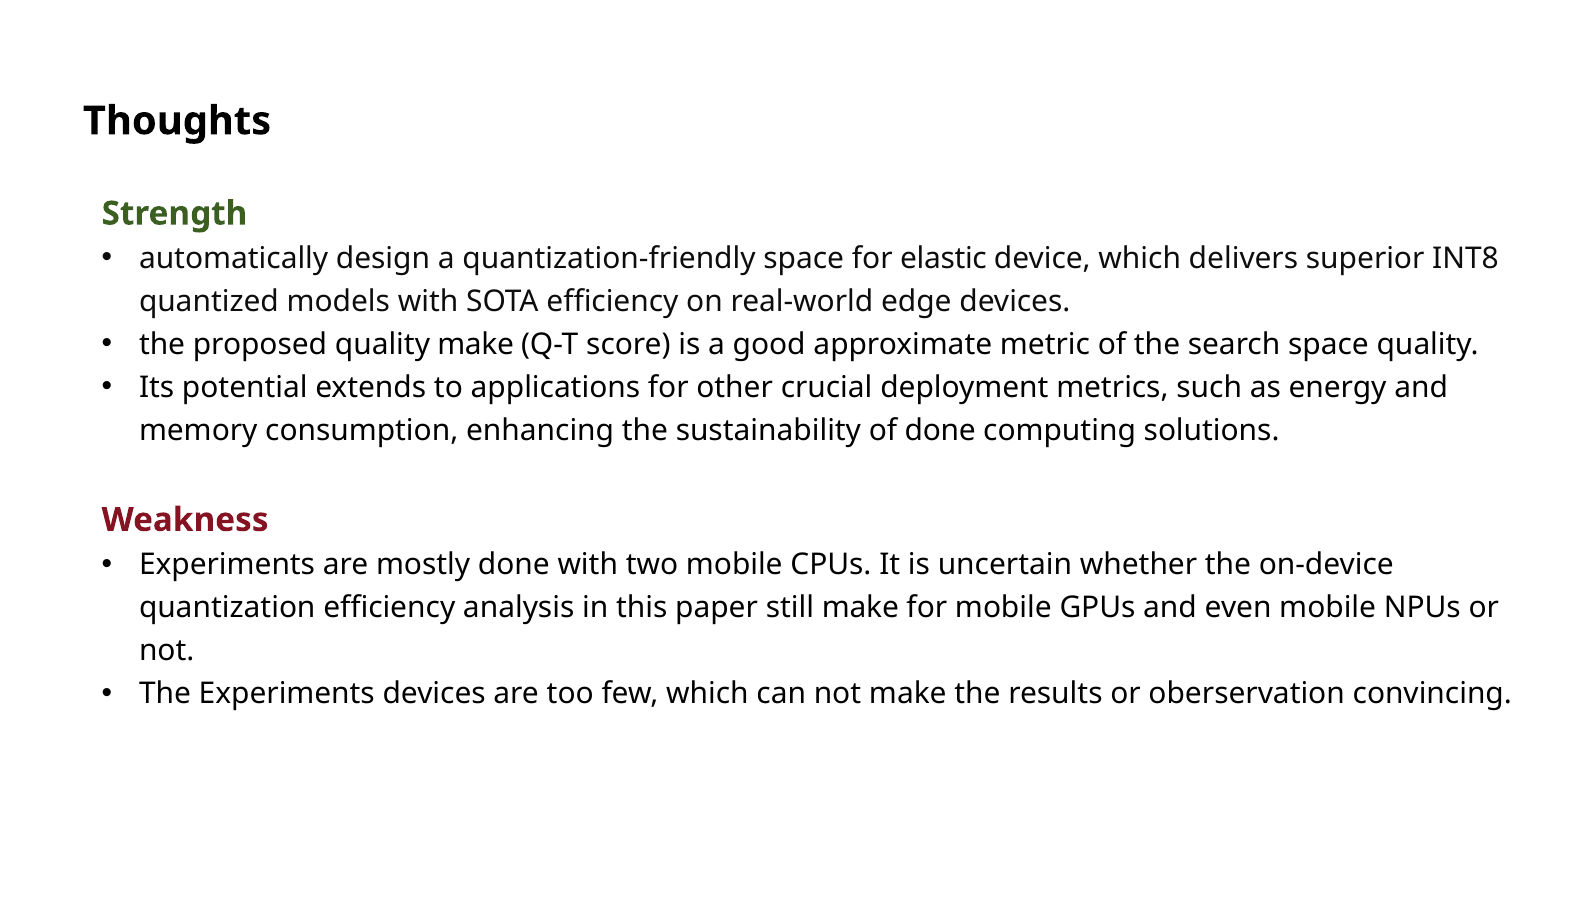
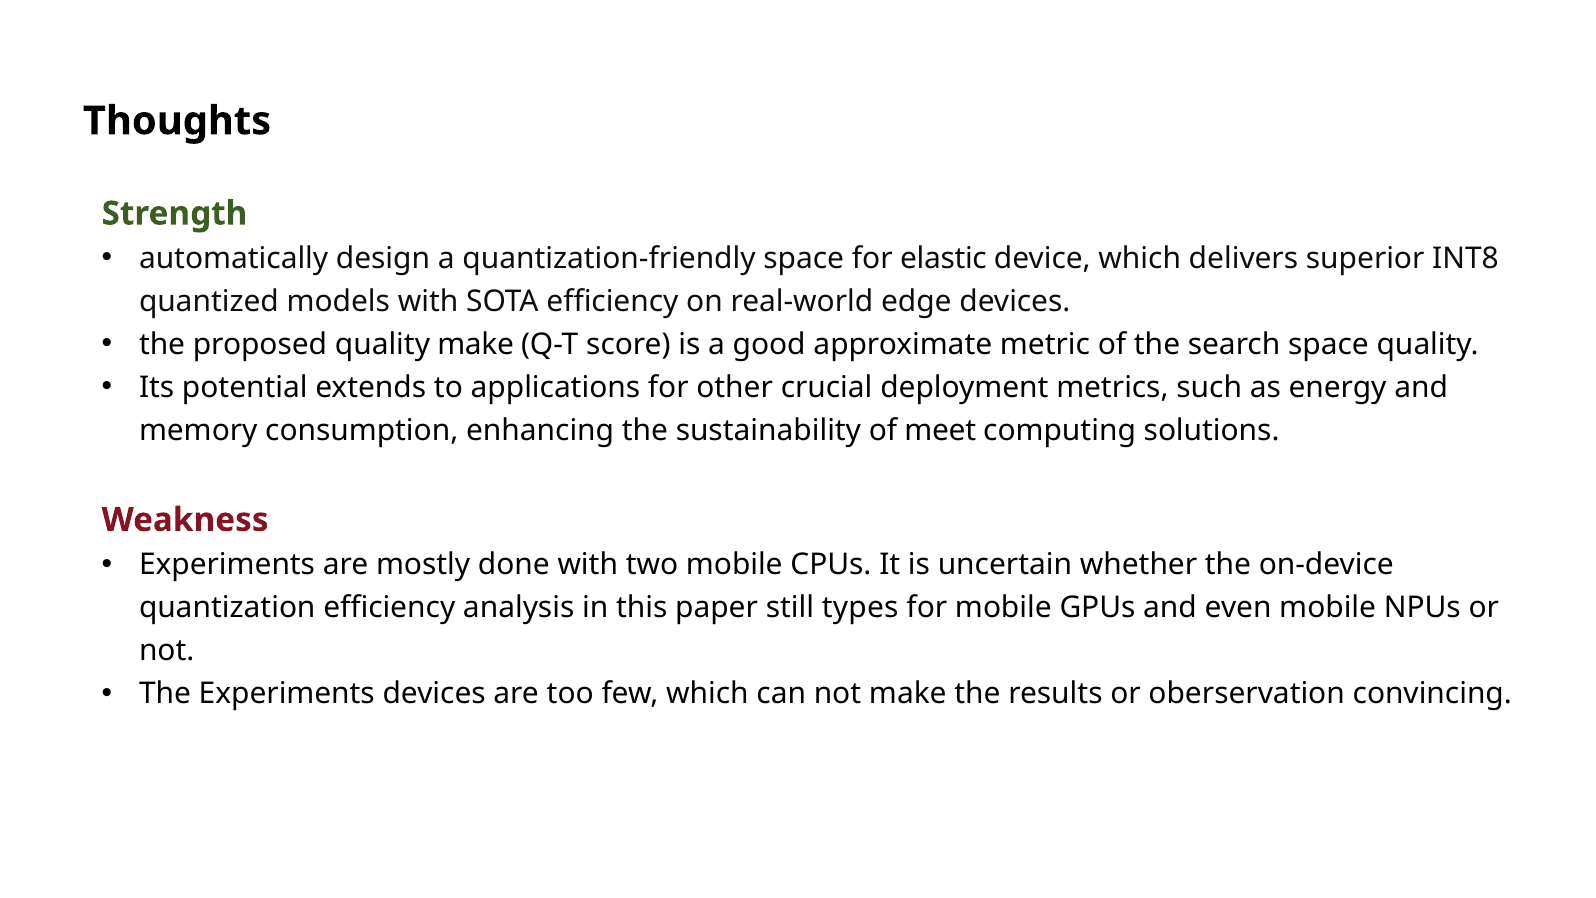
of done: done -> meet
still make: make -> types
